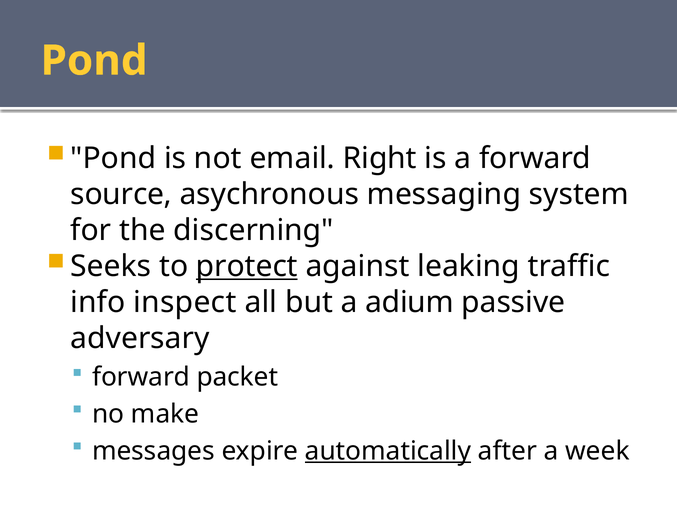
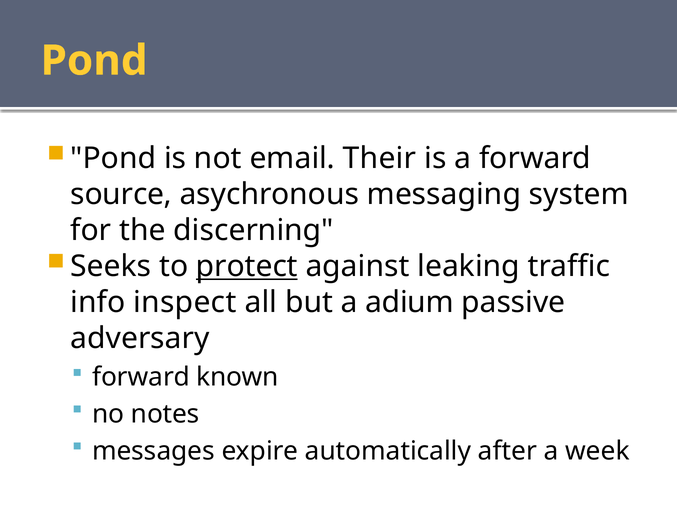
Right: Right -> Their
packet: packet -> known
make: make -> notes
automatically underline: present -> none
